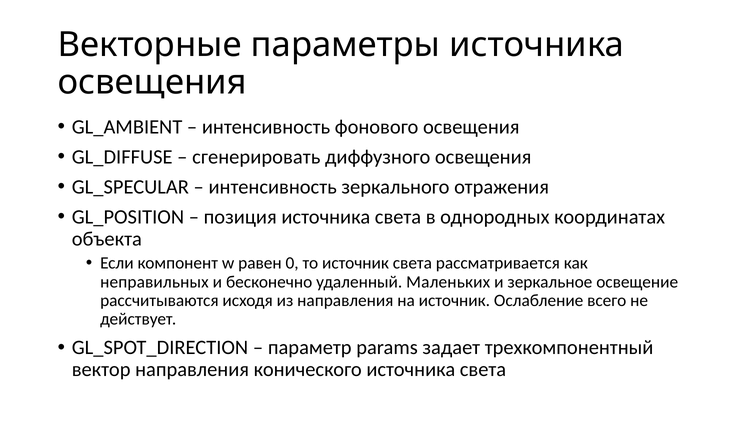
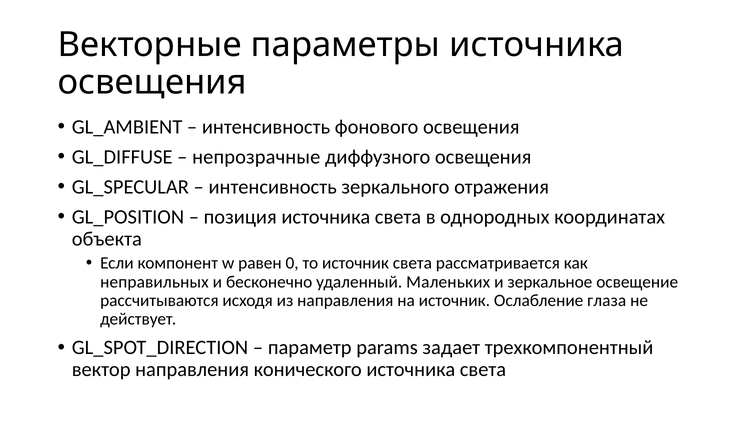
сгенерировать: сгенерировать -> непрозрачные
всего: всего -> глаза
